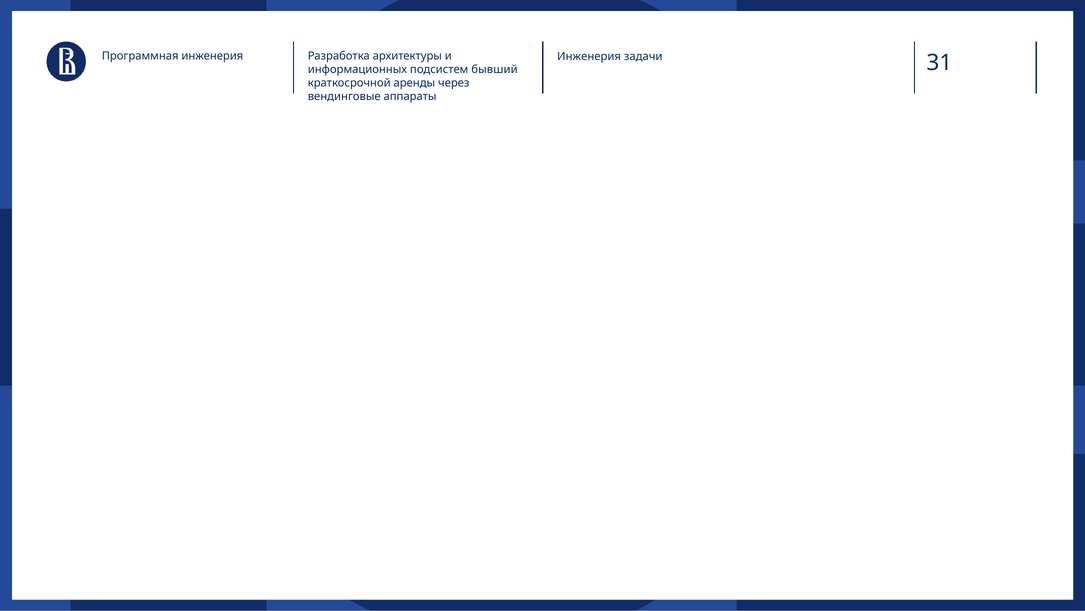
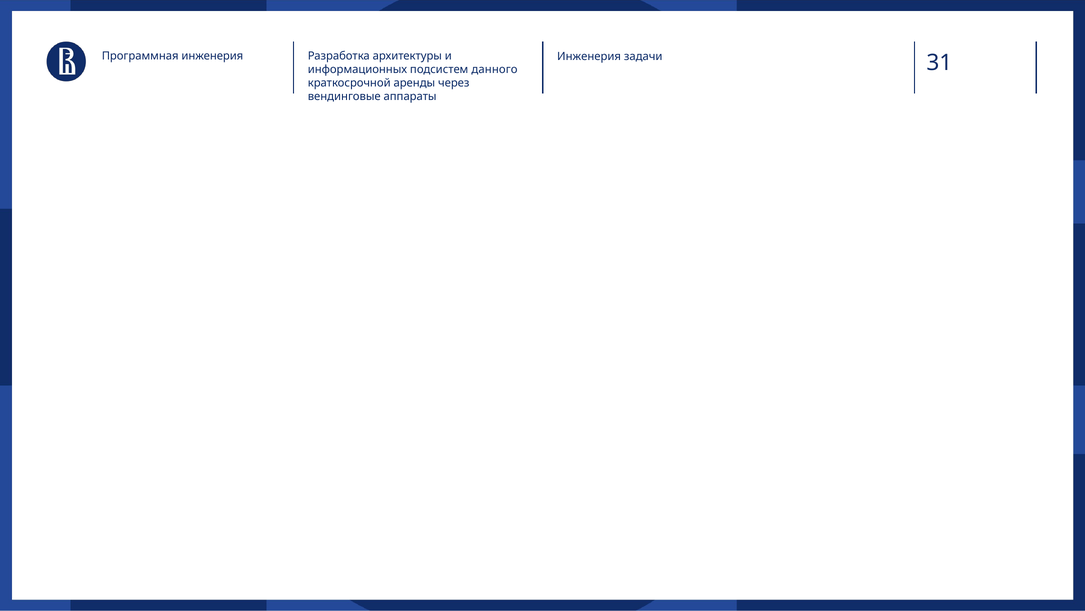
бывший: бывший -> данного
